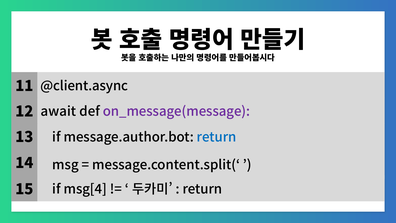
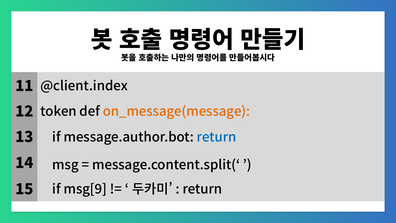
@client.async: @client.async -> @client.index
await: await -> token
on_message(message colour: purple -> orange
msg[4: msg[4 -> msg[9
